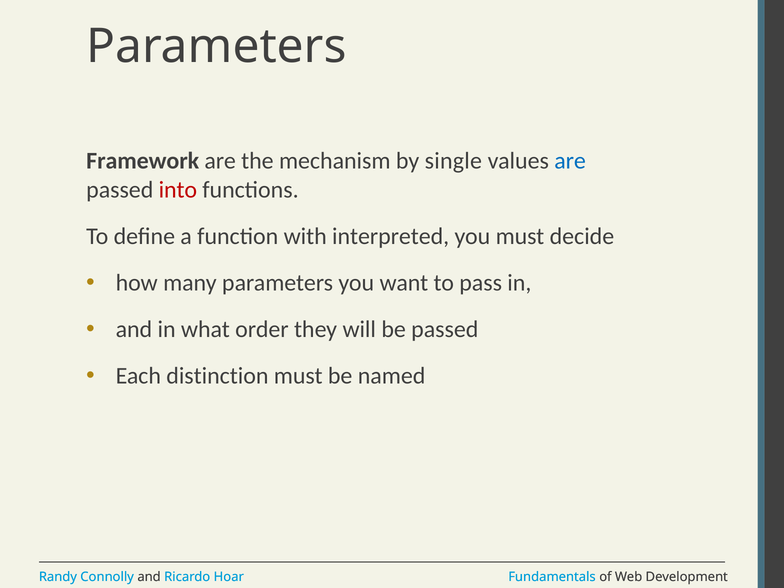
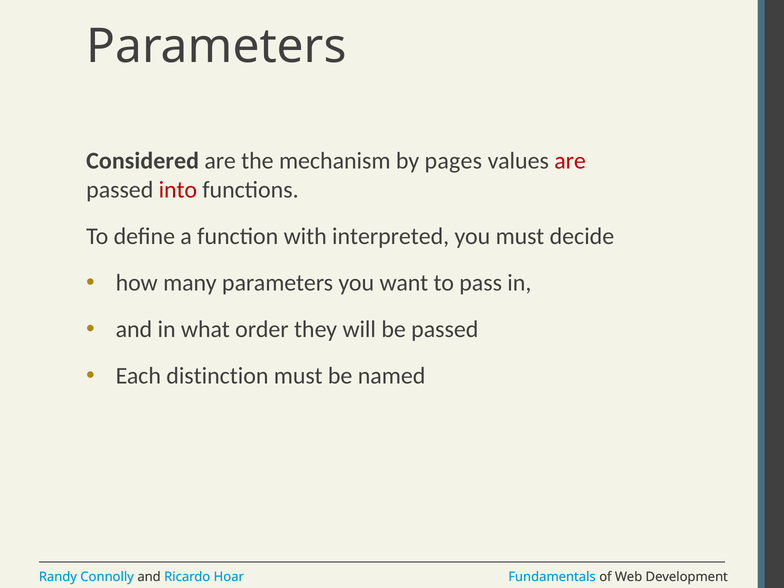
Framework: Framework -> Considered
single: single -> pages
are at (570, 161) colour: blue -> red
